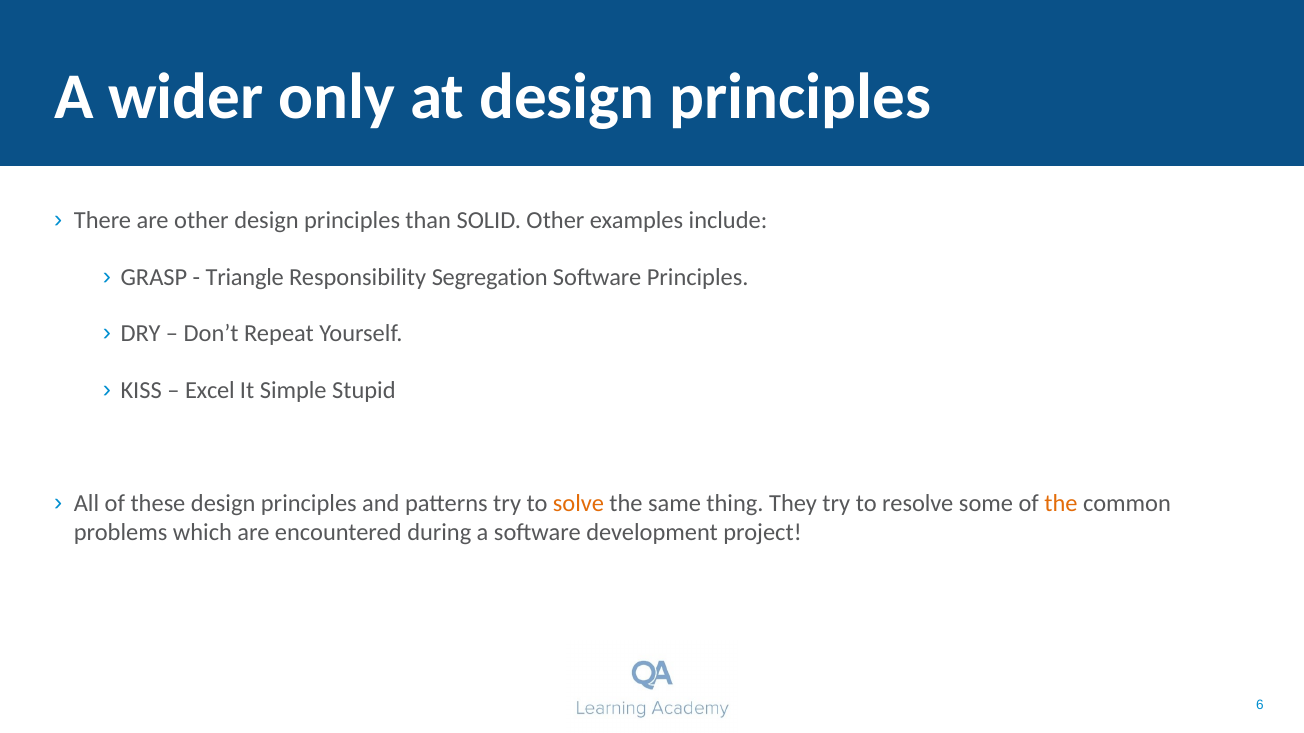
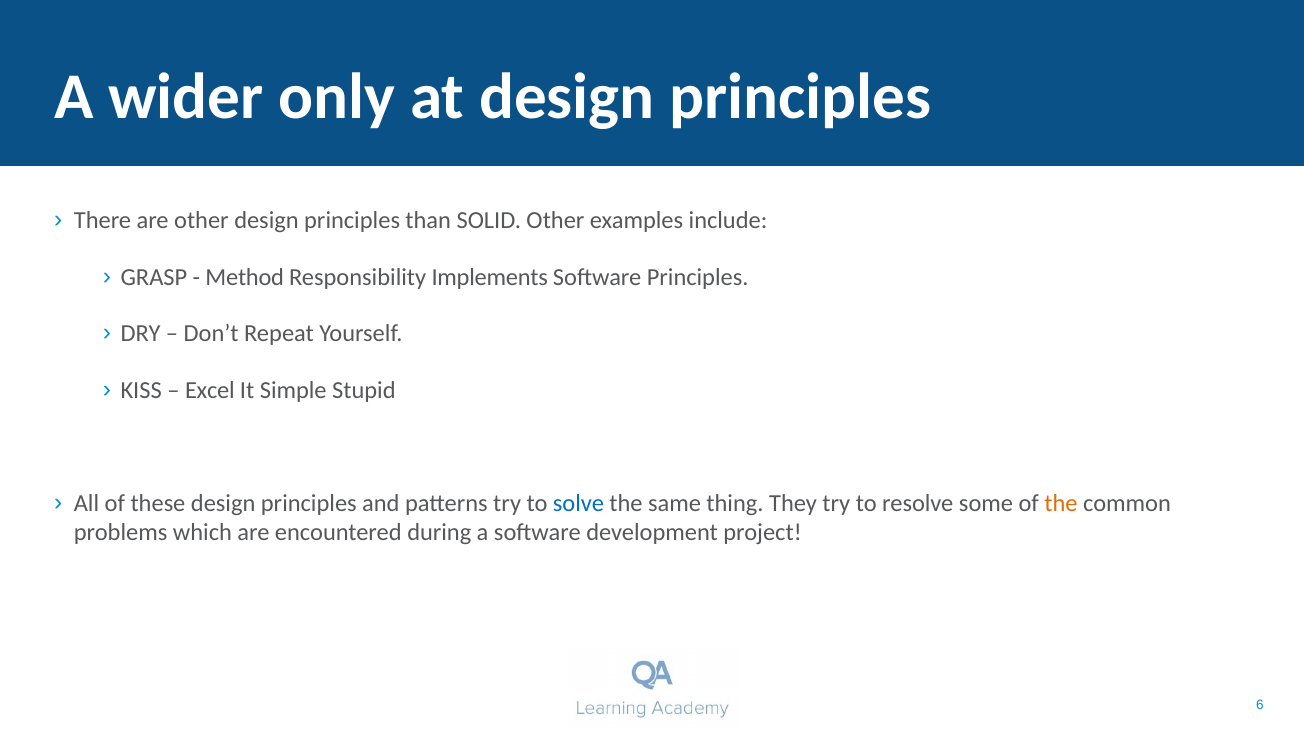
Triangle: Triangle -> Method
Segregation: Segregation -> Implements
solve colour: orange -> blue
